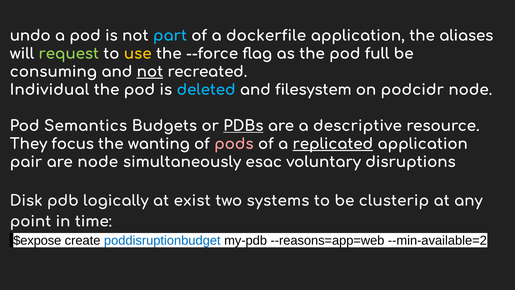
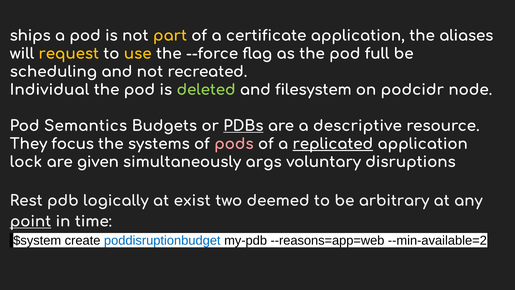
undo: undo -> ships
part colour: light blue -> yellow
dockerfile: dockerfile -> certificate
request colour: light green -> yellow
consuming: consuming -> scheduling
not at (150, 72) underline: present -> none
deleted colour: light blue -> light green
wanting: wanting -> systems
pair: pair -> lock
are node: node -> given
esac: esac -> args
Disk: Disk -> Rest
systems: systems -> deemed
clusterip: clusterip -> arbitrary
point underline: none -> present
$expose: $expose -> $system
